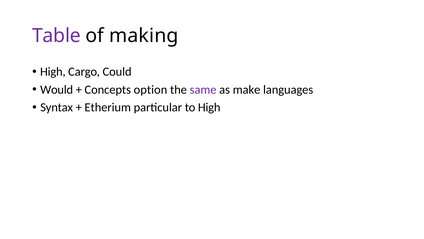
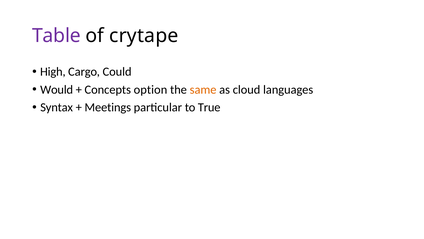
making: making -> crytape
same colour: purple -> orange
make: make -> cloud
Etherium: Etherium -> Meetings
to High: High -> True
